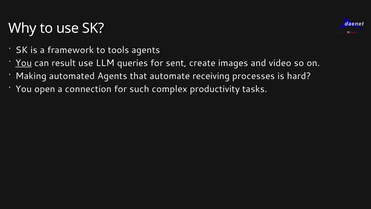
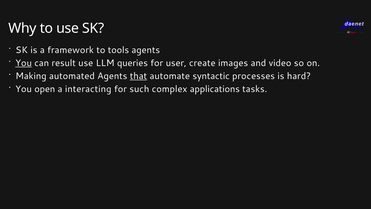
sent: sent -> user
that underline: none -> present
receiving: receiving -> syntactic
connection: connection -> interacting
productivity: productivity -> applications
